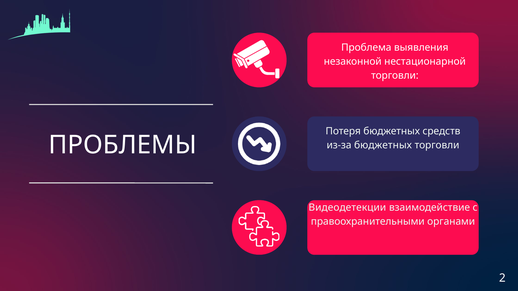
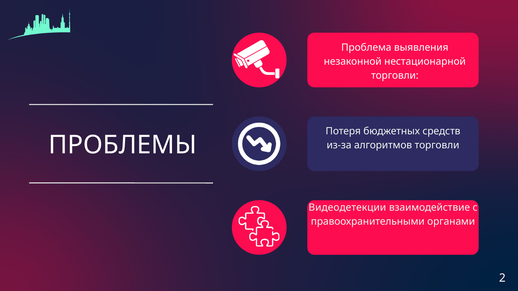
из-за бюджетных: бюджетных -> алгоритмов
